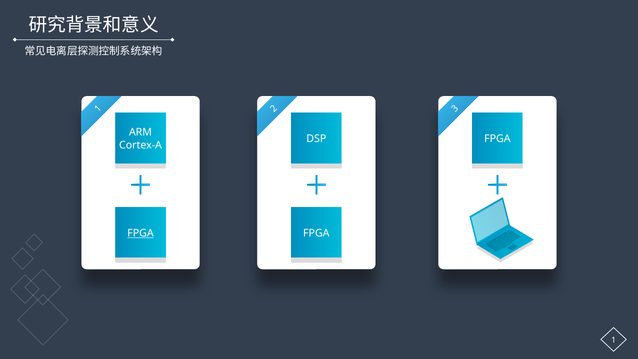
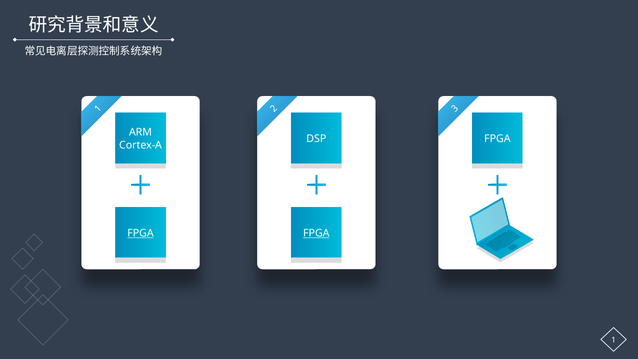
FPGA at (316, 233) underline: none -> present
